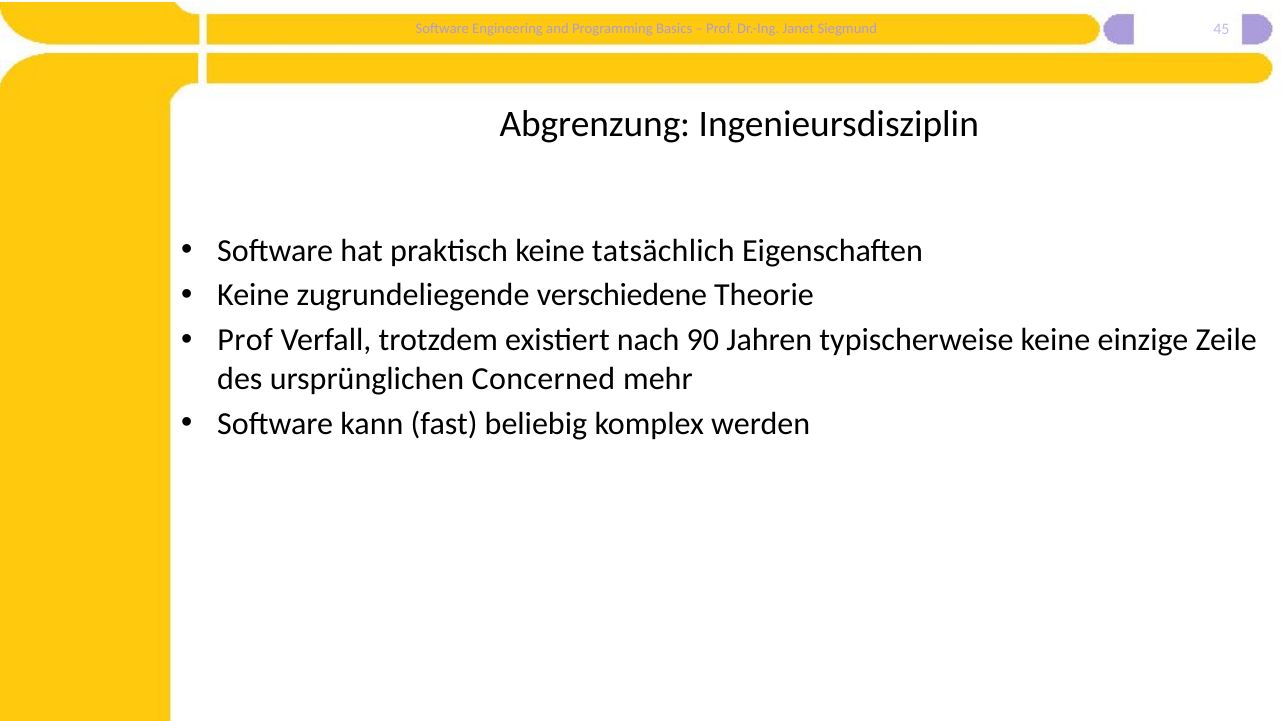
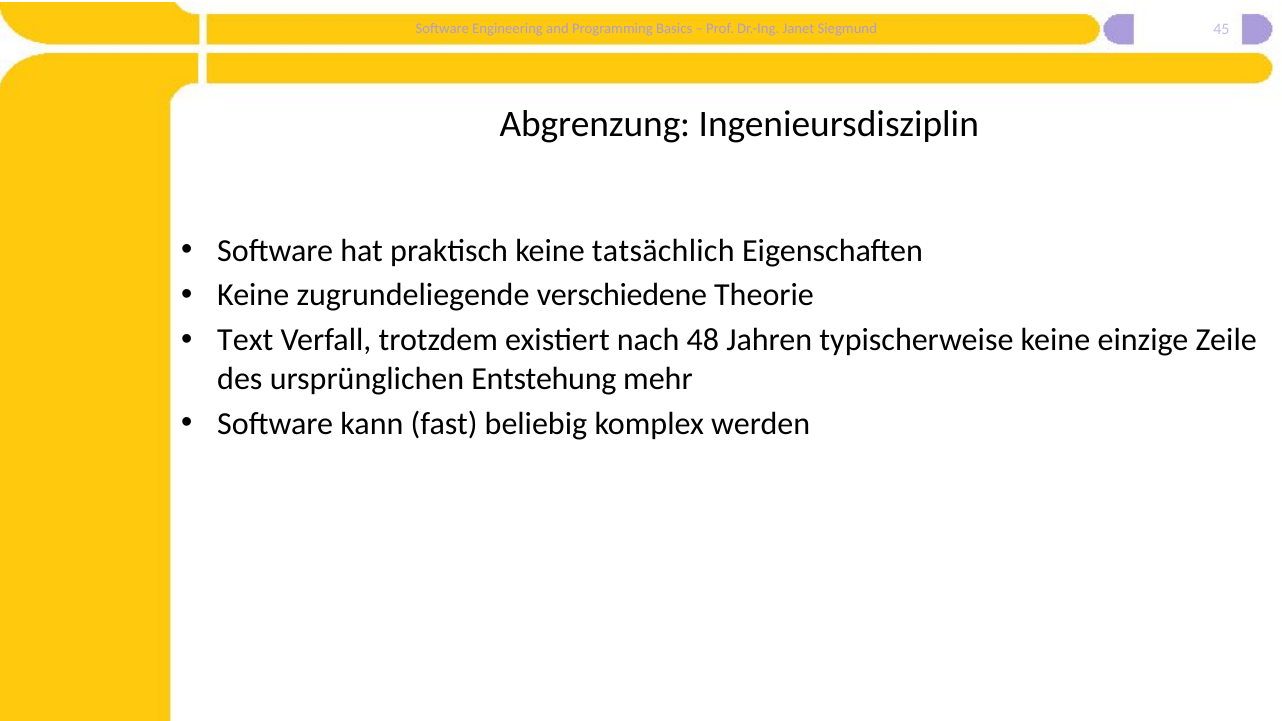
Prof at (245, 340): Prof -> Text
90: 90 -> 48
Concerned: Concerned -> Entstehung
